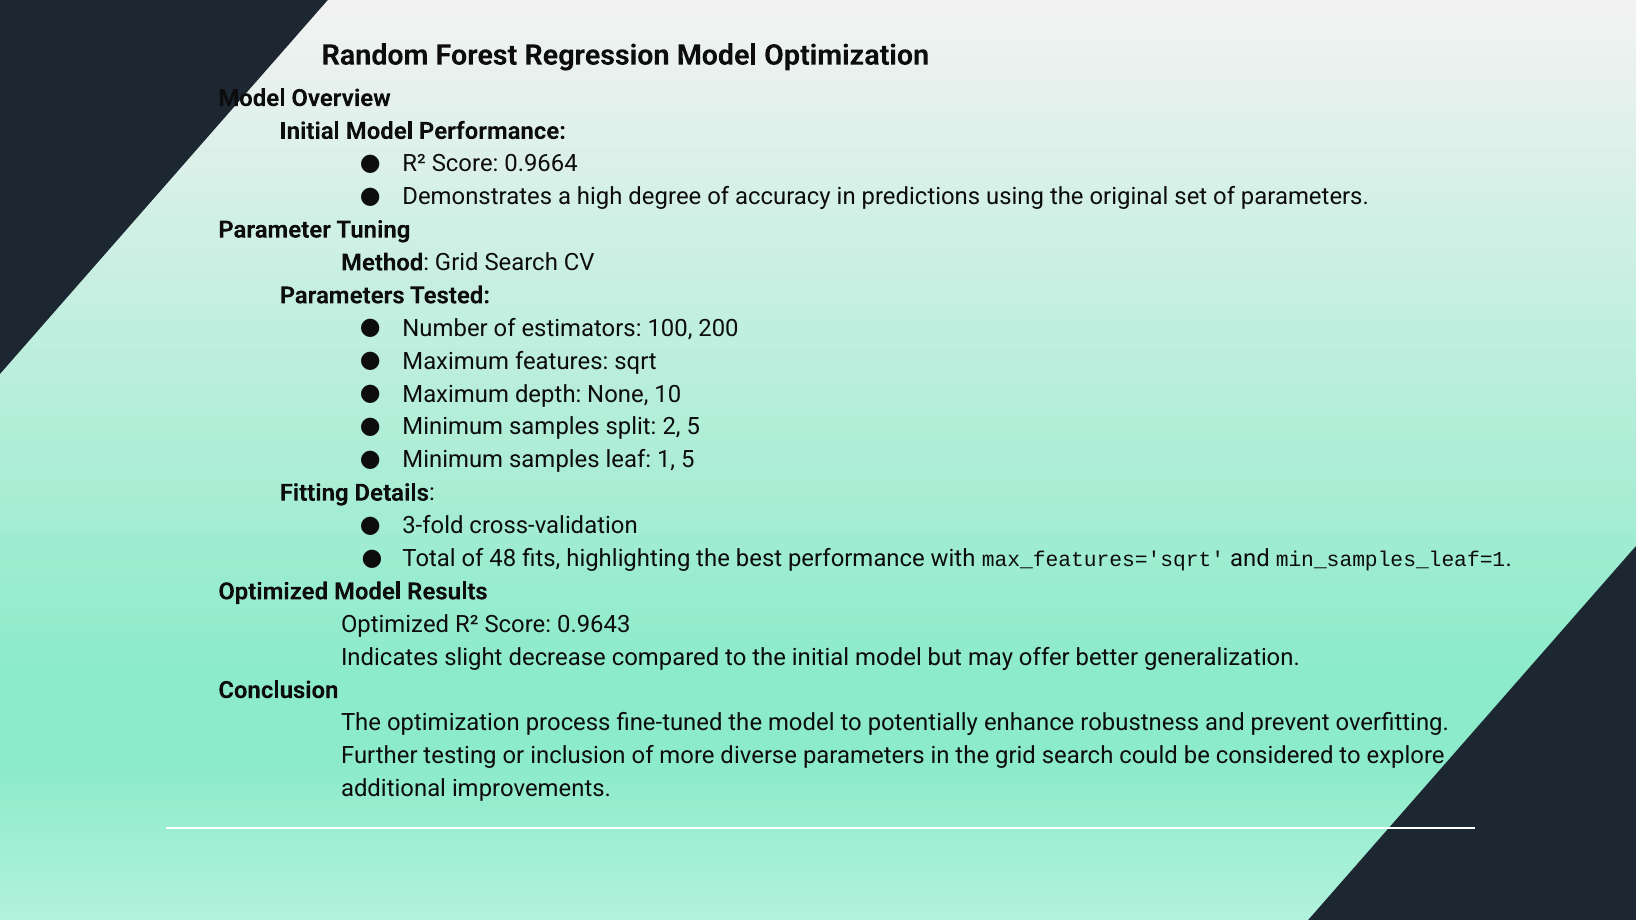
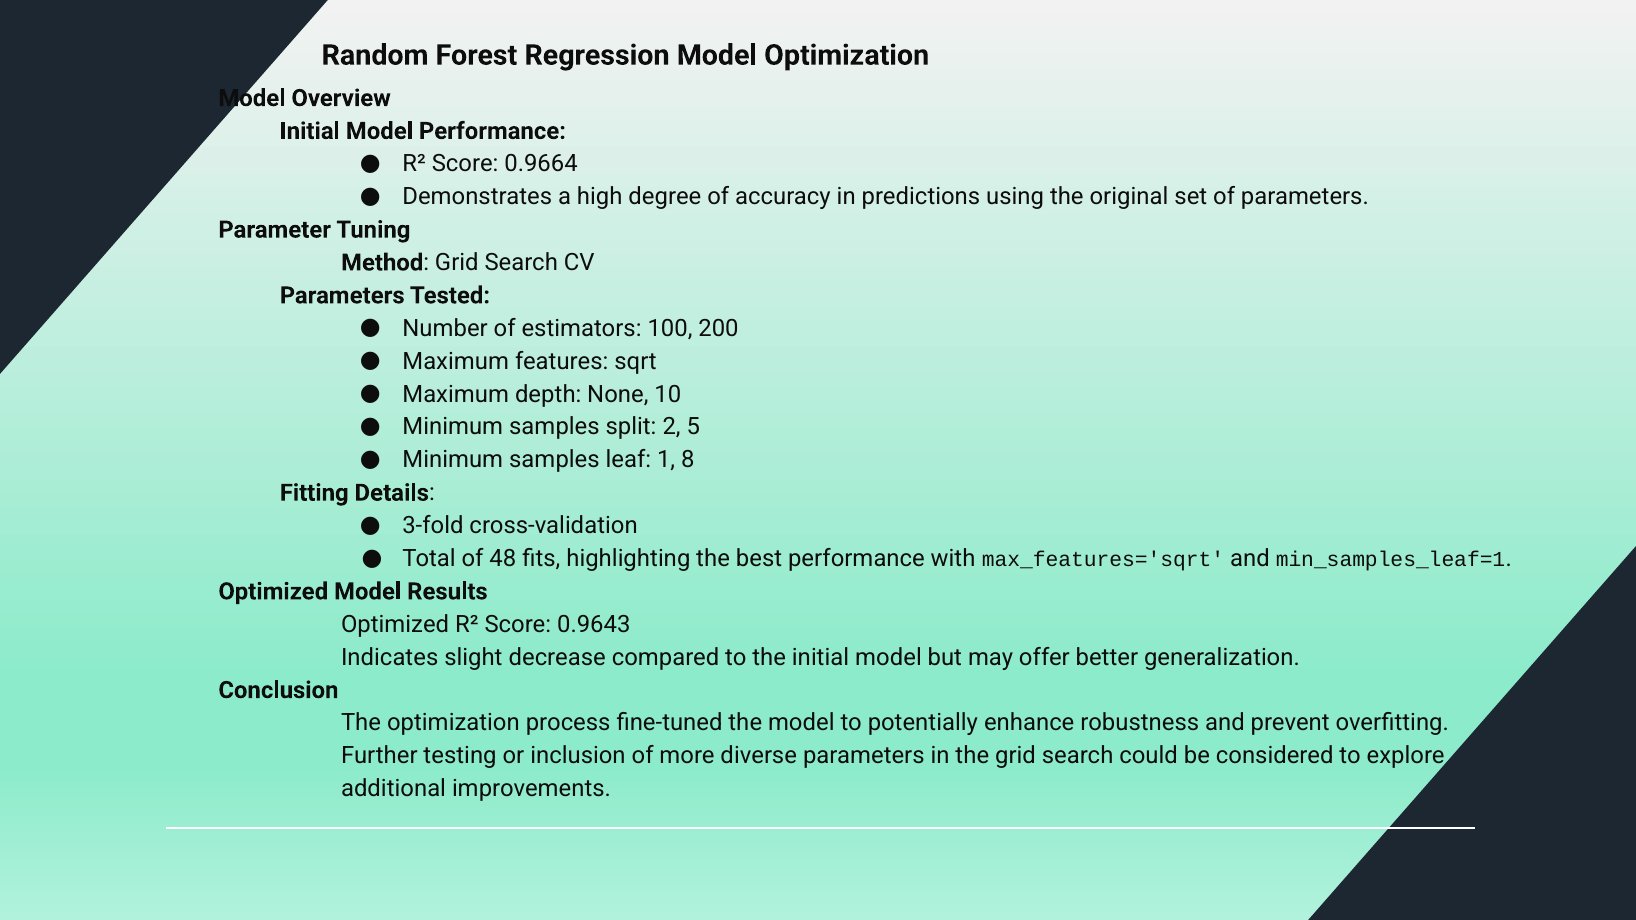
1 5: 5 -> 8
